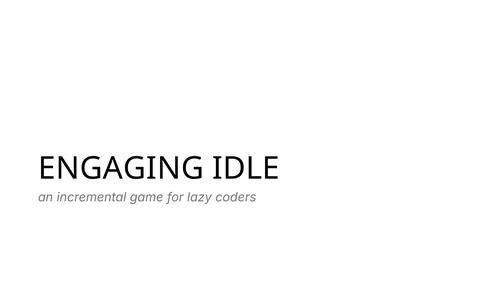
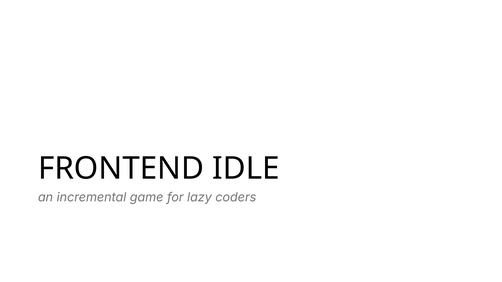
ENGAGING: ENGAGING -> FRONTEND
